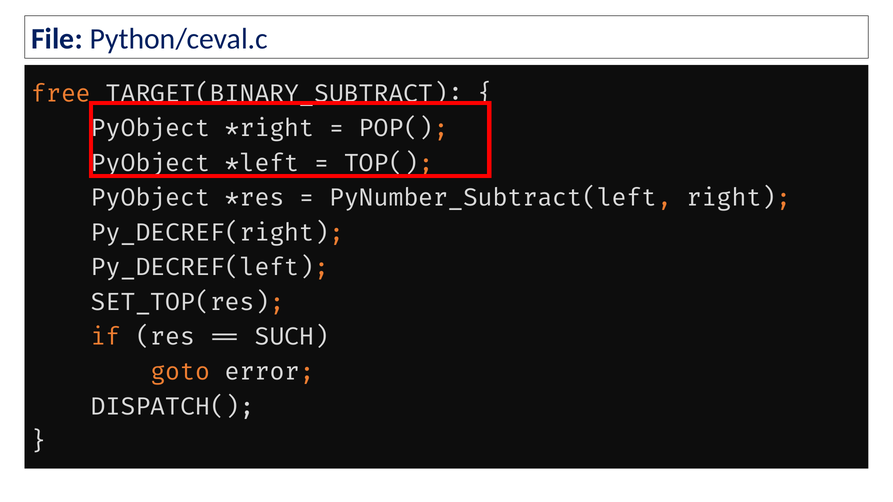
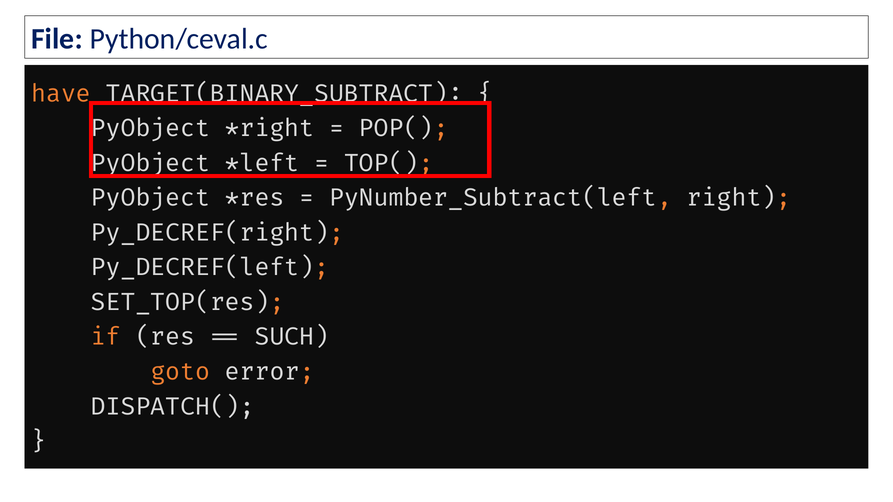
free: free -> have
